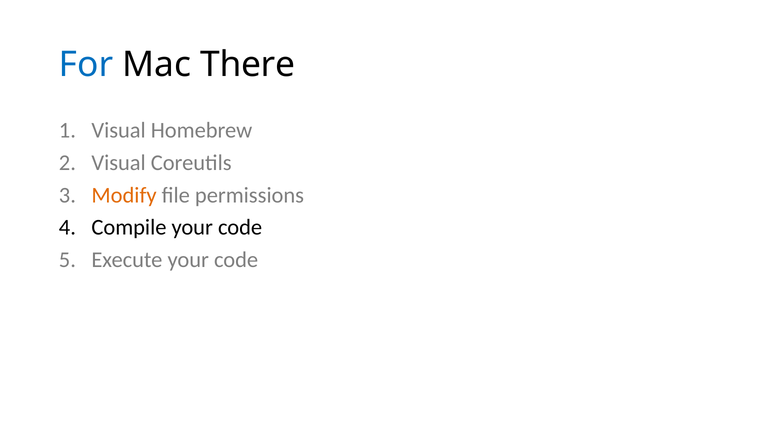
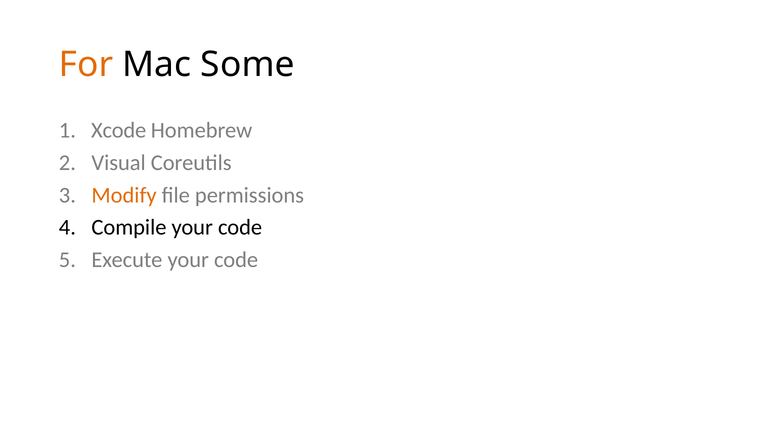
For colour: blue -> orange
There: There -> Some
Visual at (119, 131): Visual -> Xcode
